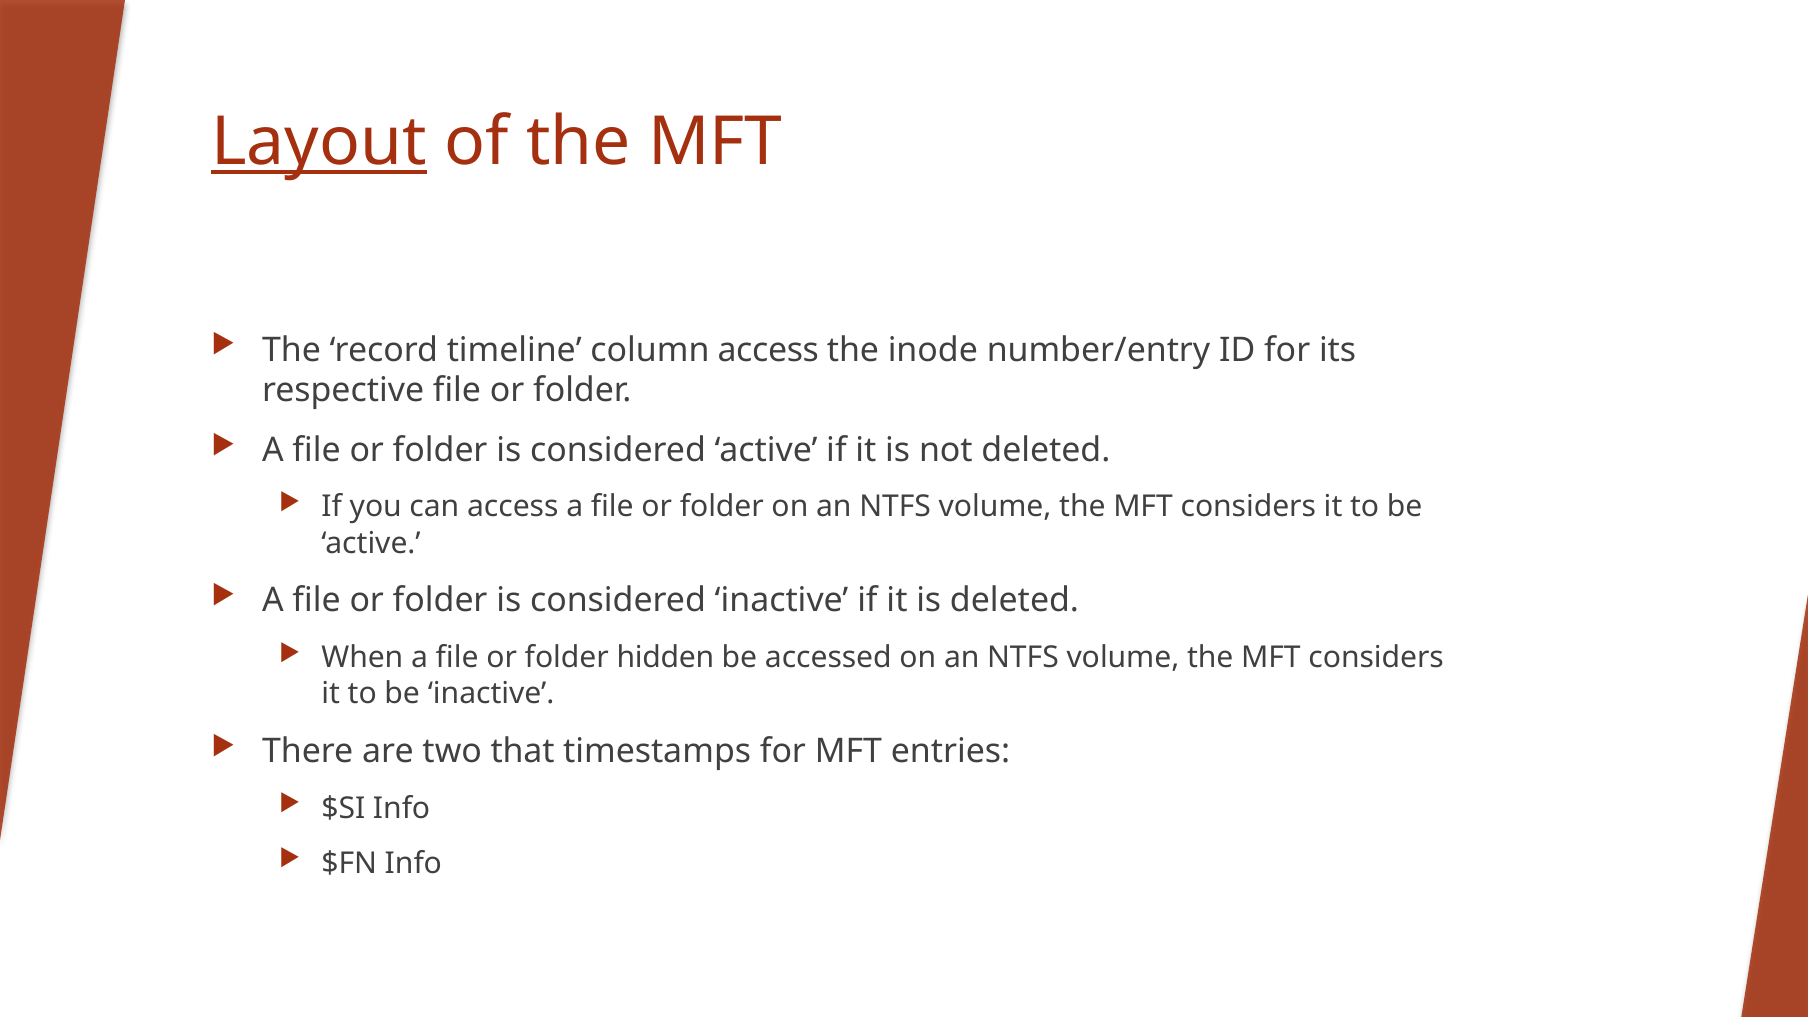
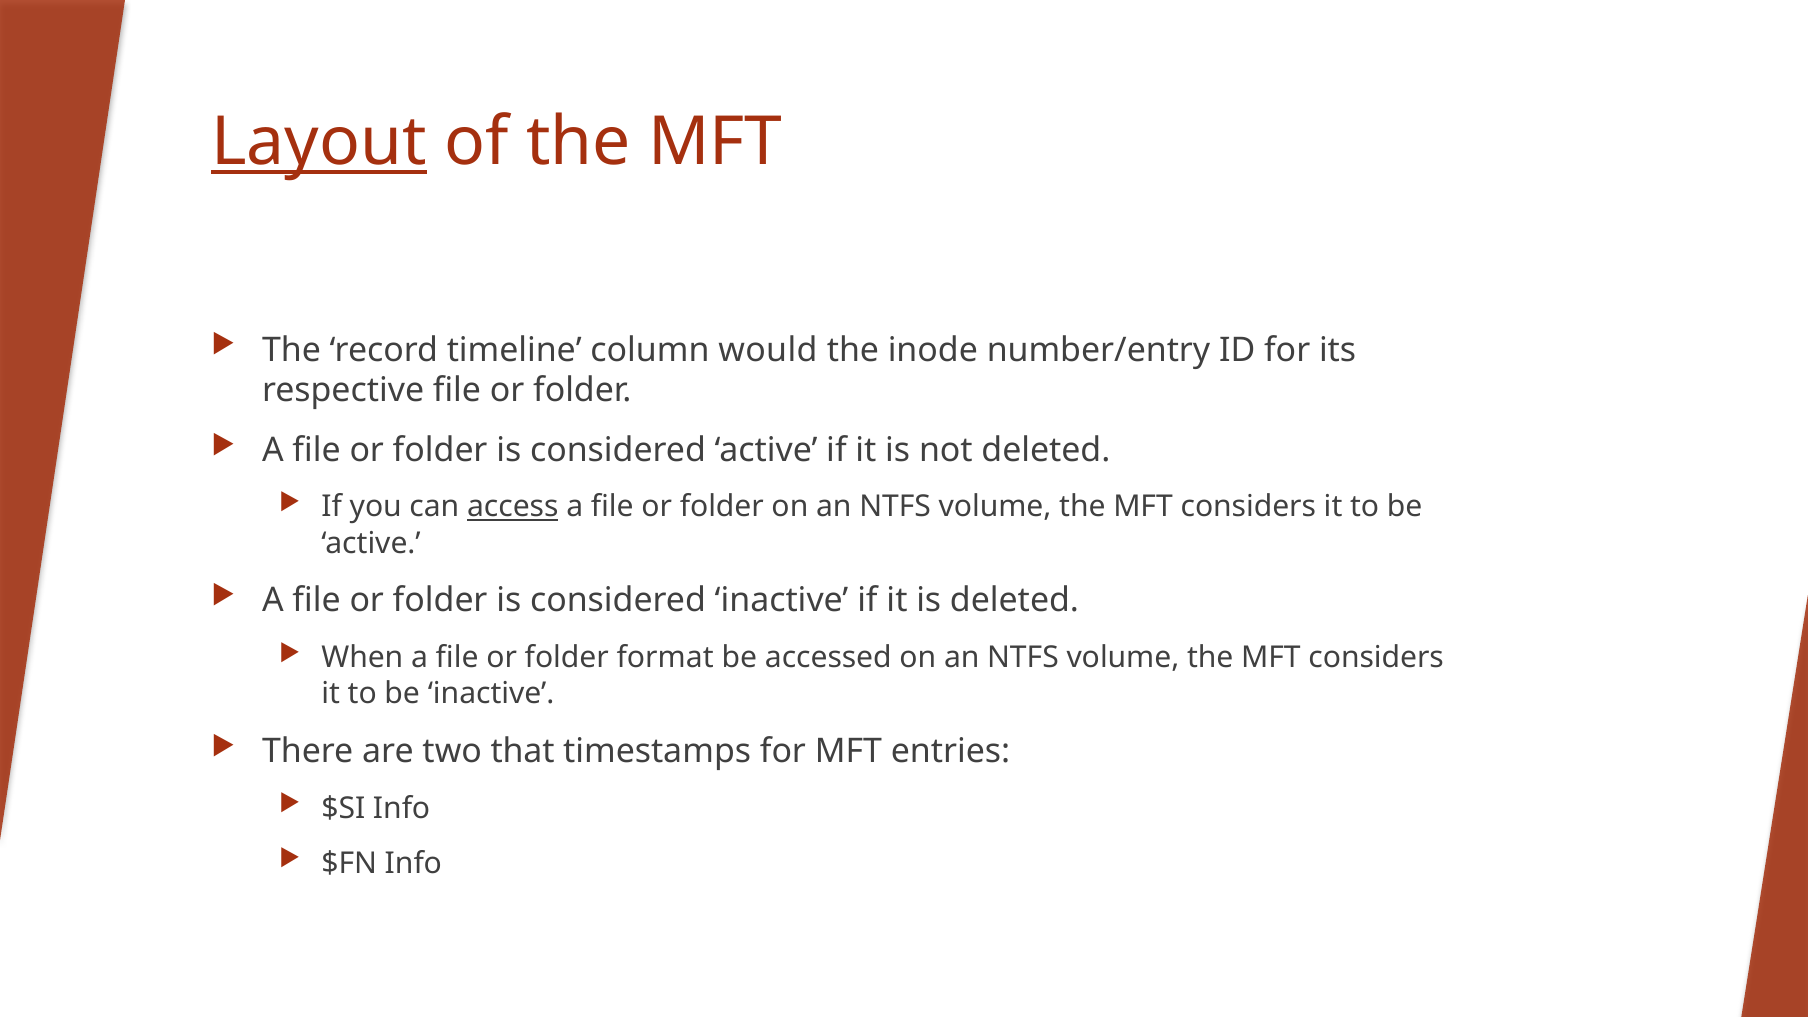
column access: access -> would
access at (513, 507) underline: none -> present
hidden: hidden -> format
